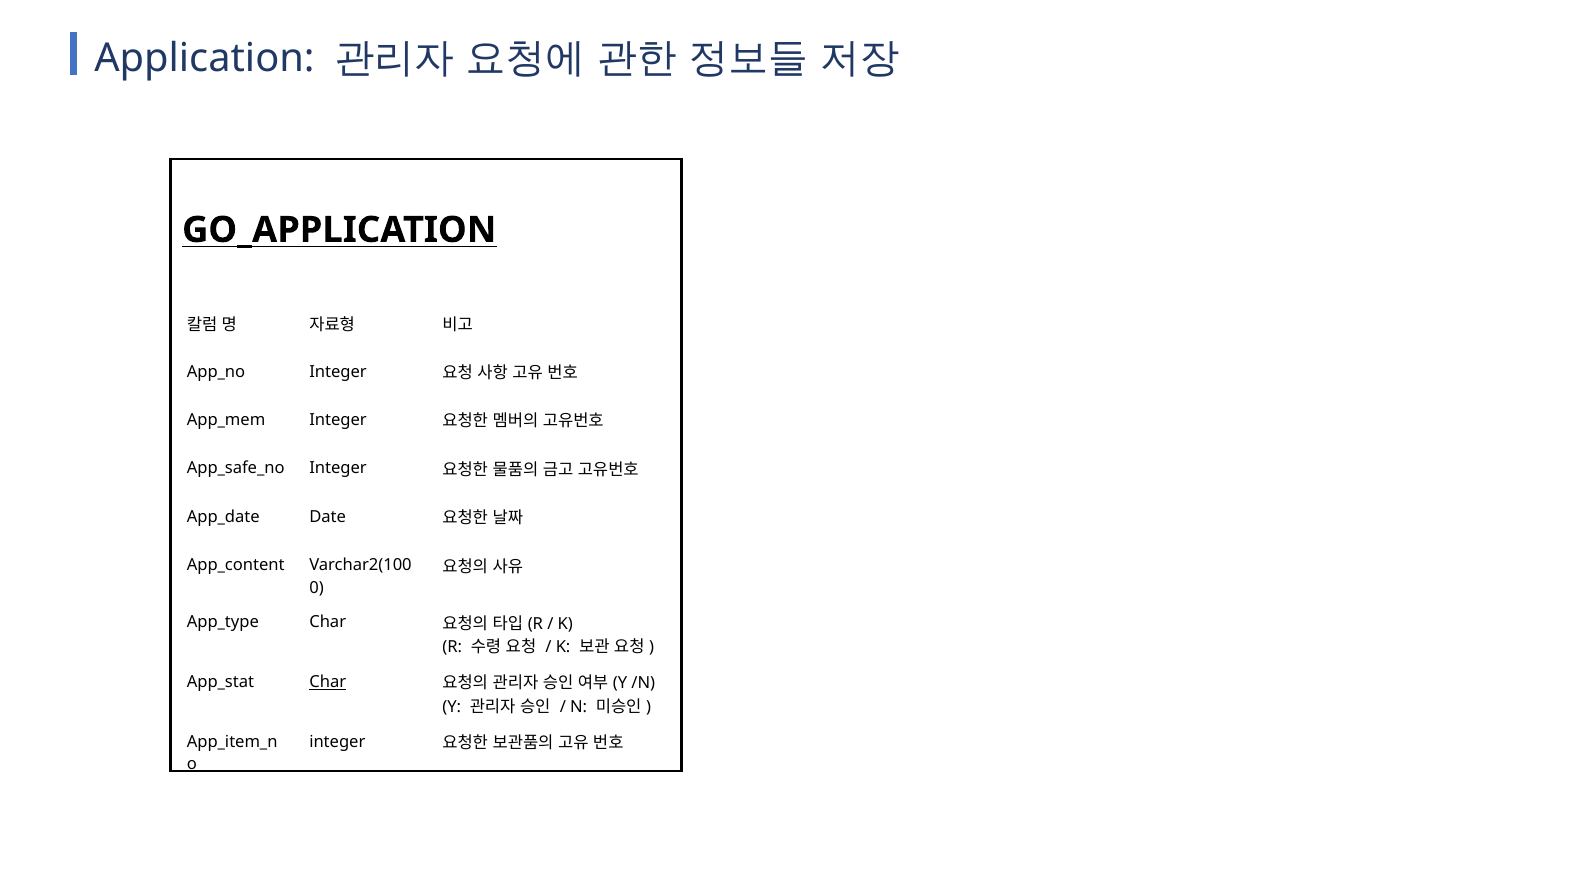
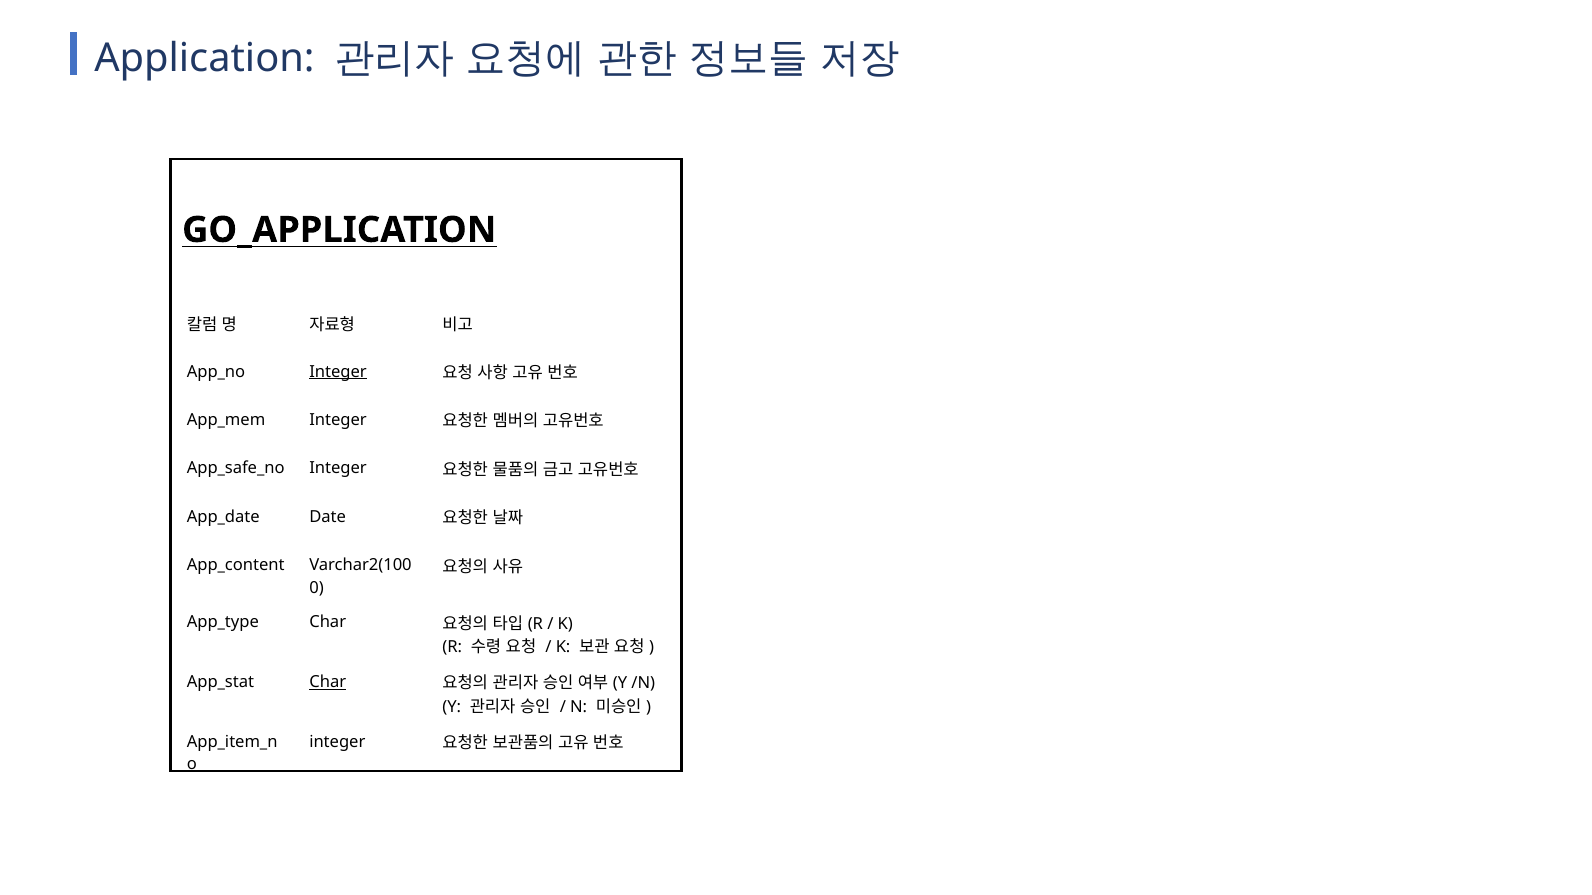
Integer at (338, 372) underline: none -> present
